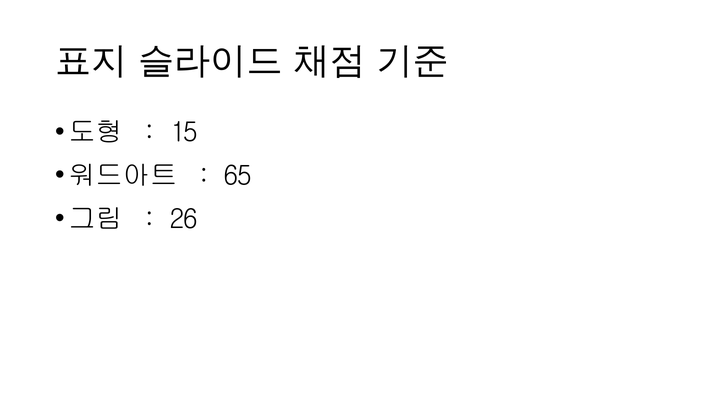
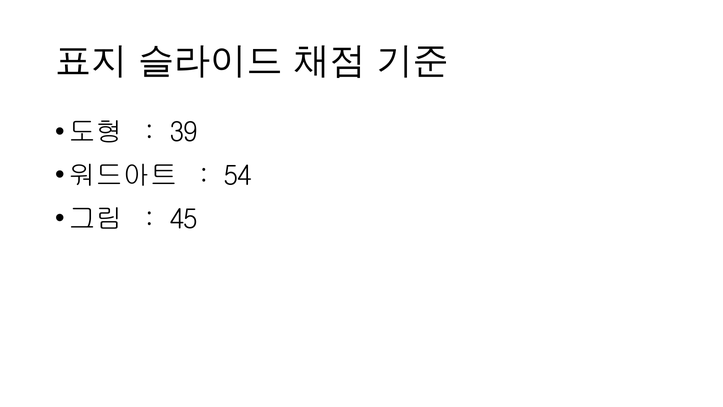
15: 15 -> 39
65: 65 -> 54
26: 26 -> 45
